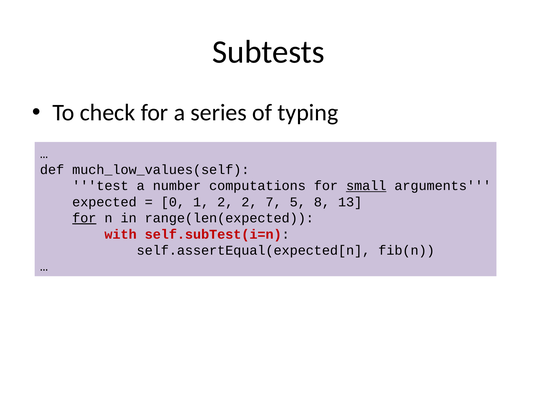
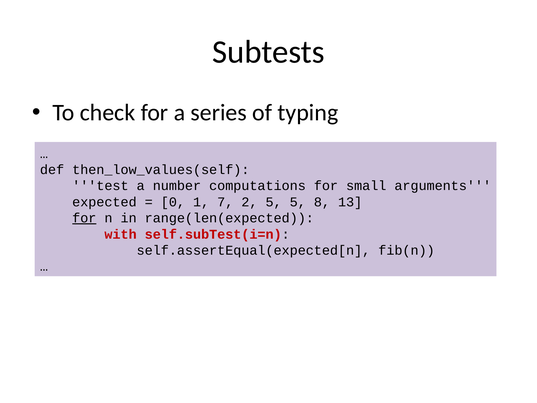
much_low_values(self: much_low_values(self -> then_low_values(self
small underline: present -> none
1 2: 2 -> 7
2 7: 7 -> 5
